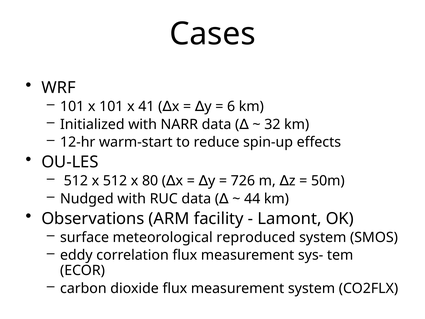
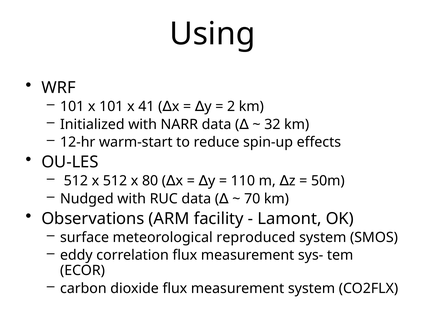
Cases: Cases -> Using
6: 6 -> 2
726: 726 -> 110
44: 44 -> 70
